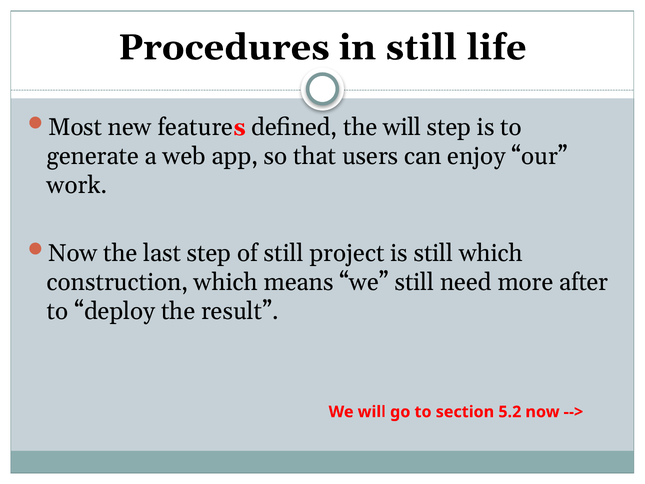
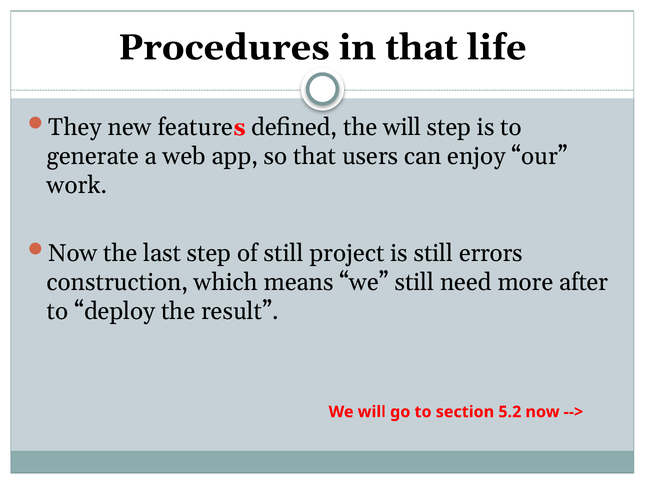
in still: still -> that
Most: Most -> They
still which: which -> errors
